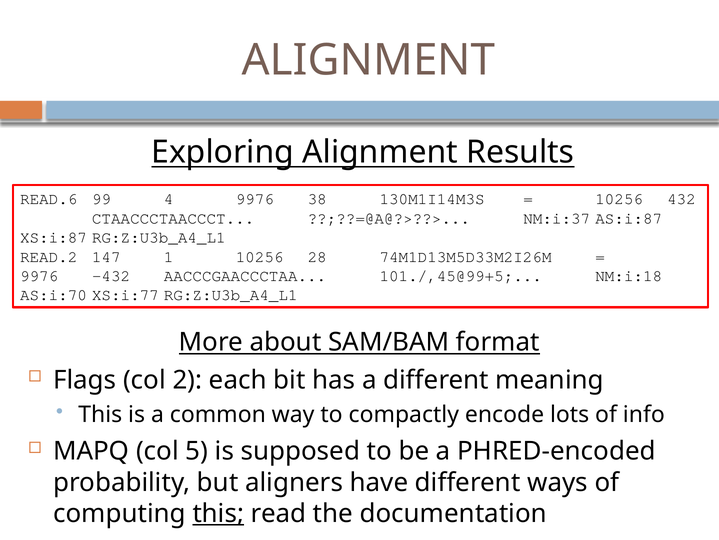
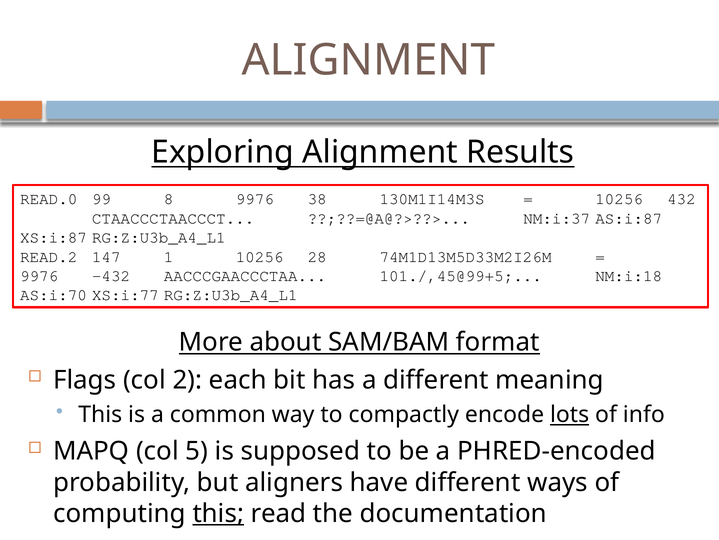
READ.6: READ.6 -> READ.0
4: 4 -> 8
lots underline: none -> present
